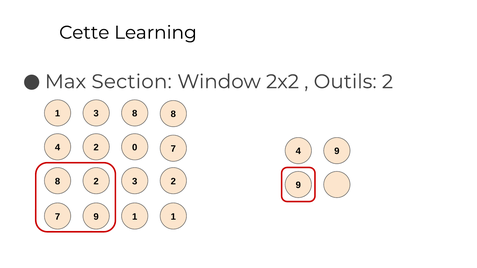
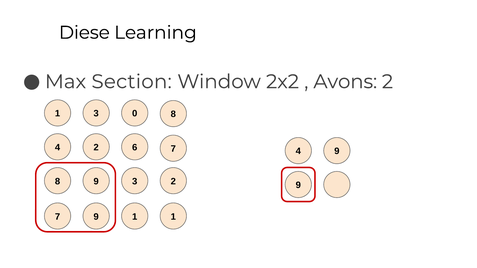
Cette: Cette -> Diese
Outils: Outils -> Avons
1 3 8: 8 -> 0
0: 0 -> 6
8 2: 2 -> 9
